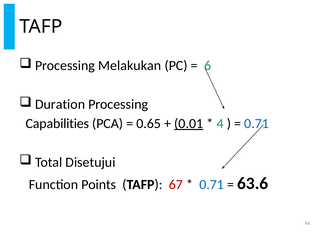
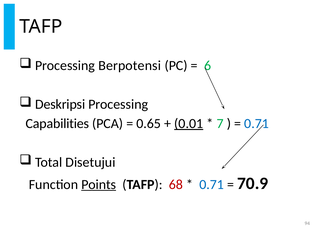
Melakukan: Melakukan -> Berpotensi
Duration: Duration -> Deskripsi
4: 4 -> 7
Points underline: none -> present
67: 67 -> 68
63.6: 63.6 -> 70.9
